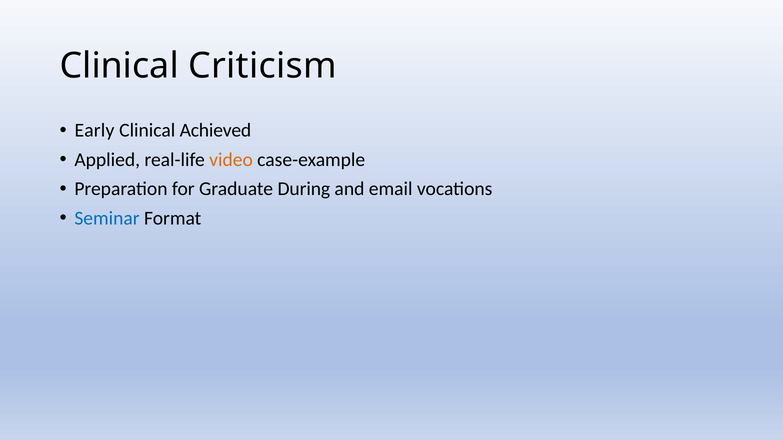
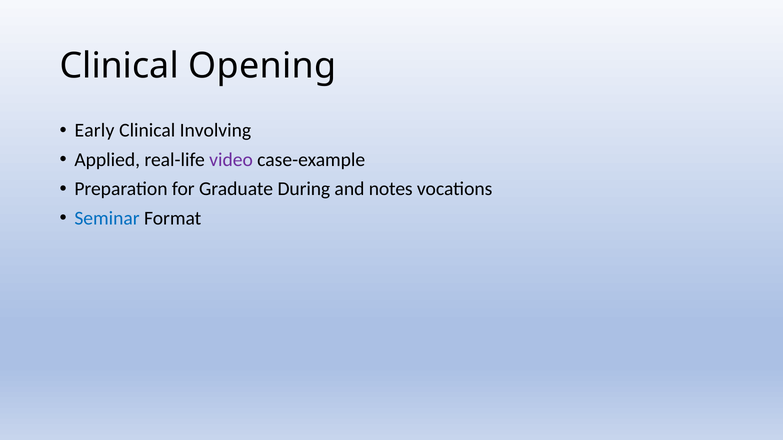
Criticism: Criticism -> Opening
Achieved: Achieved -> Involving
video colour: orange -> purple
email: email -> notes
